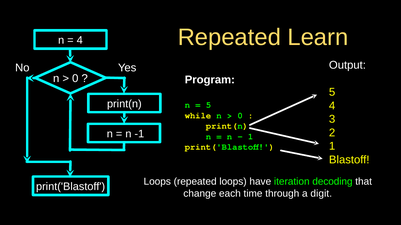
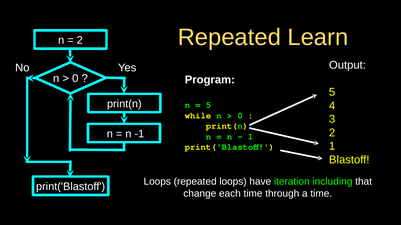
4 at (80, 40): 4 -> 2
decoding: decoding -> including
a digit: digit -> time
